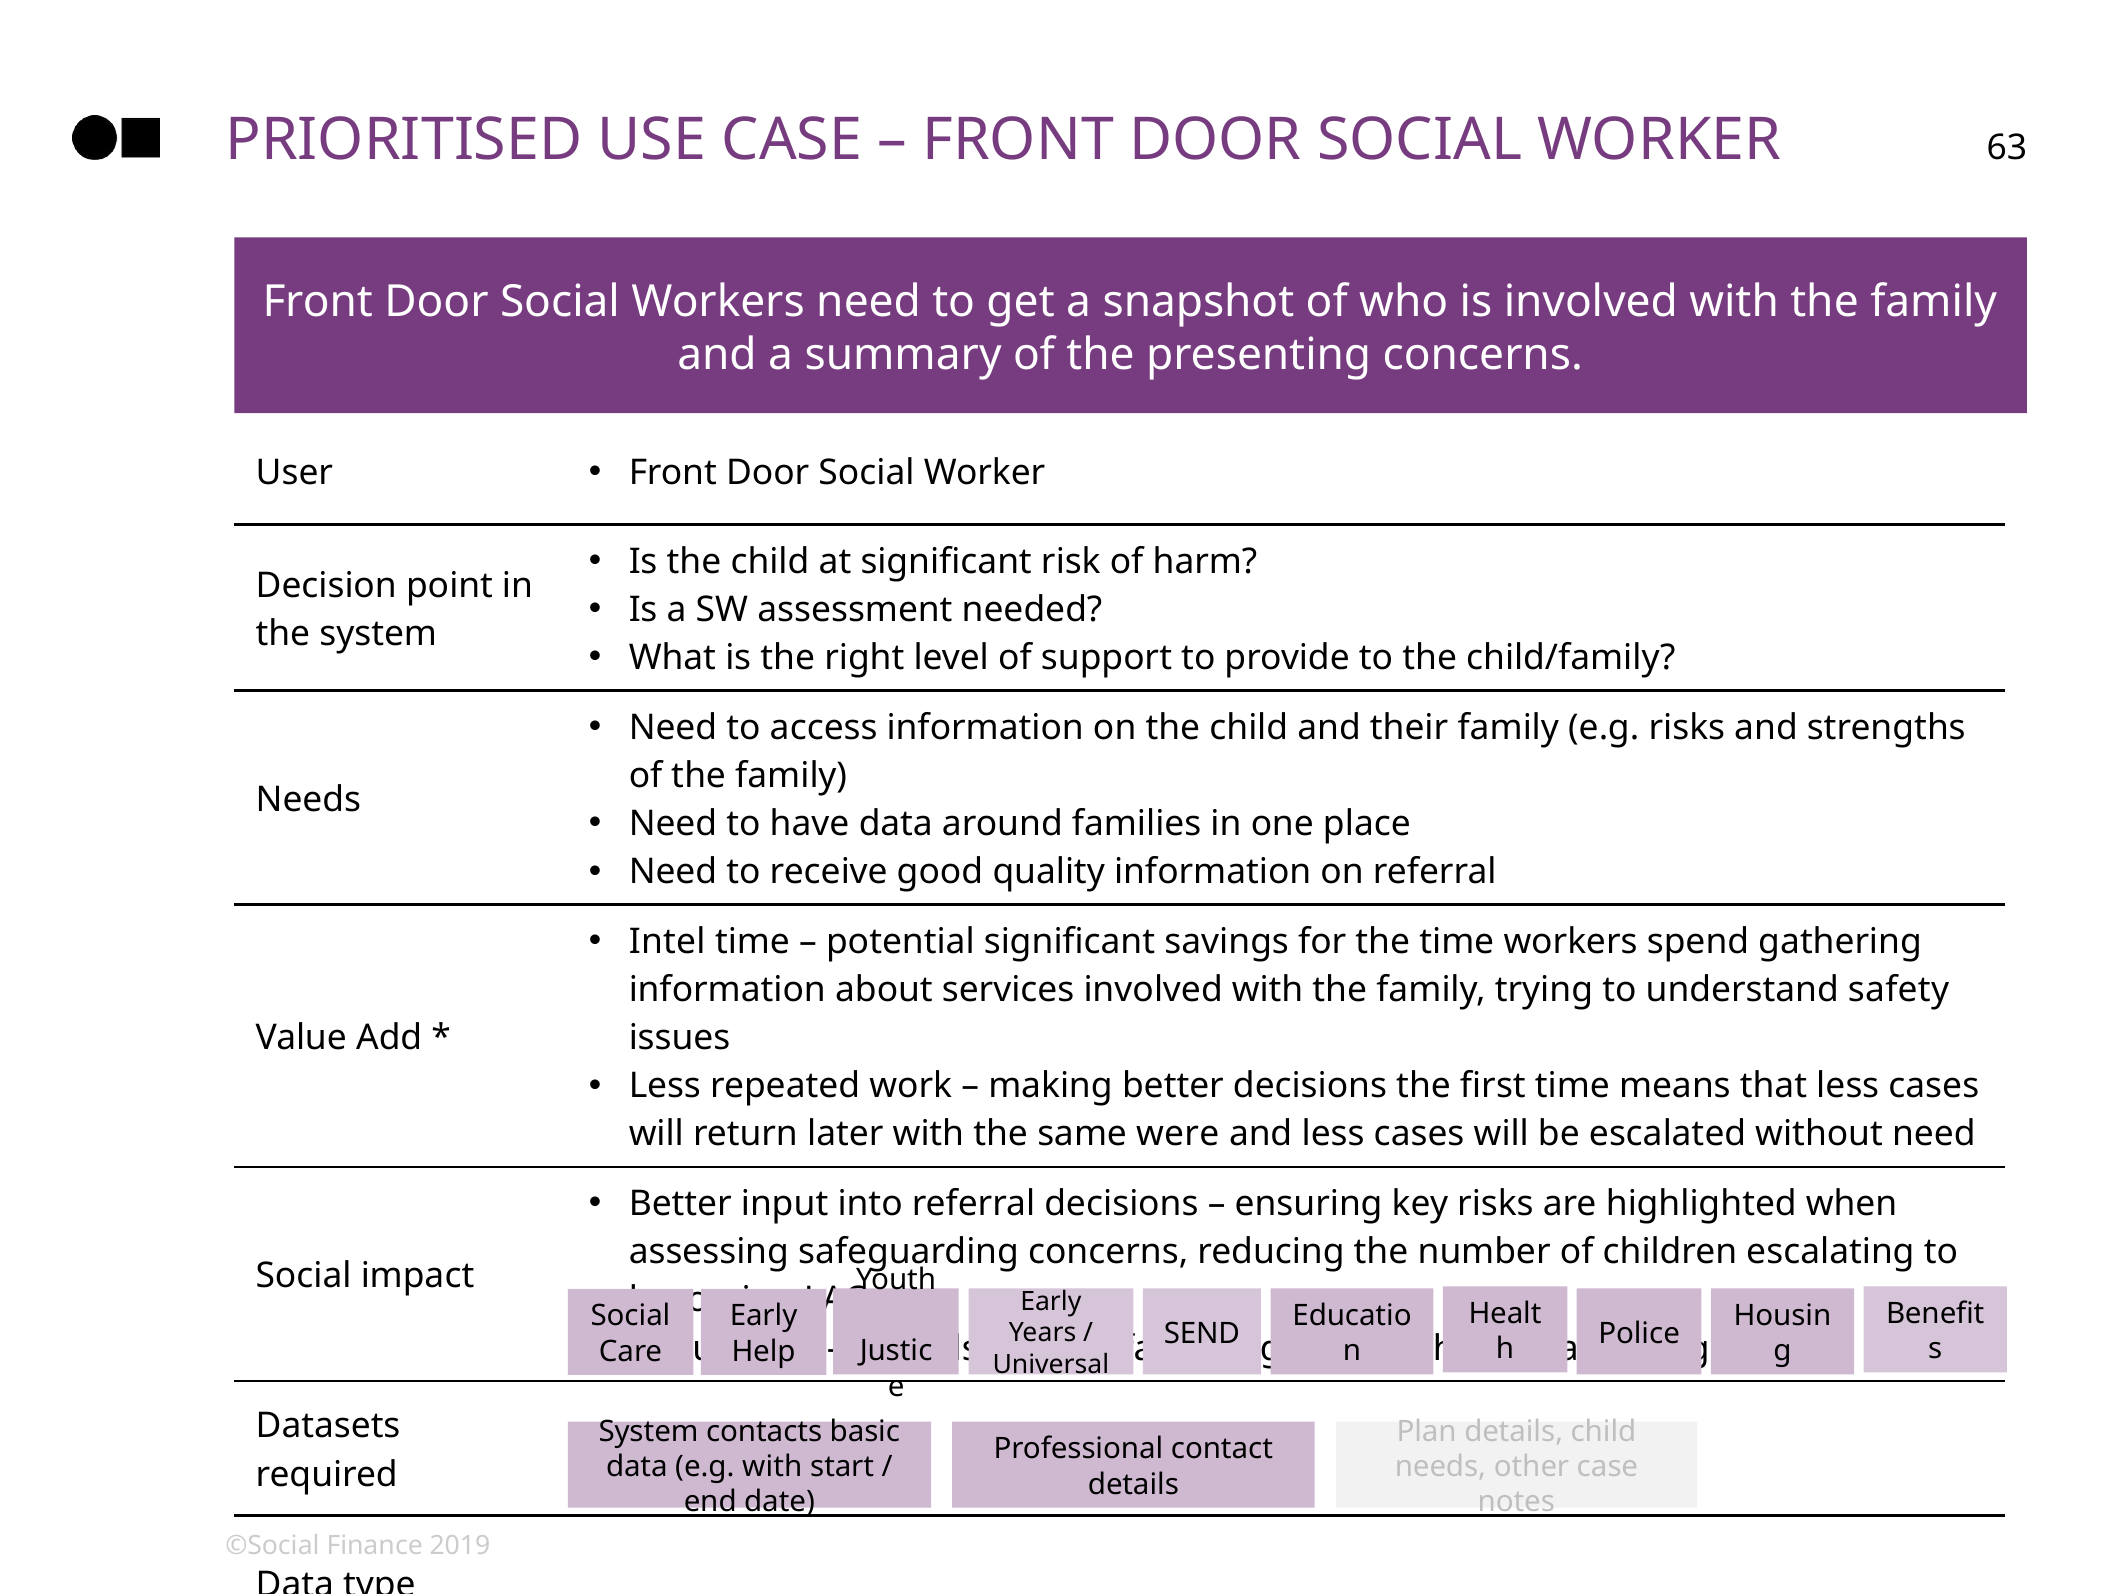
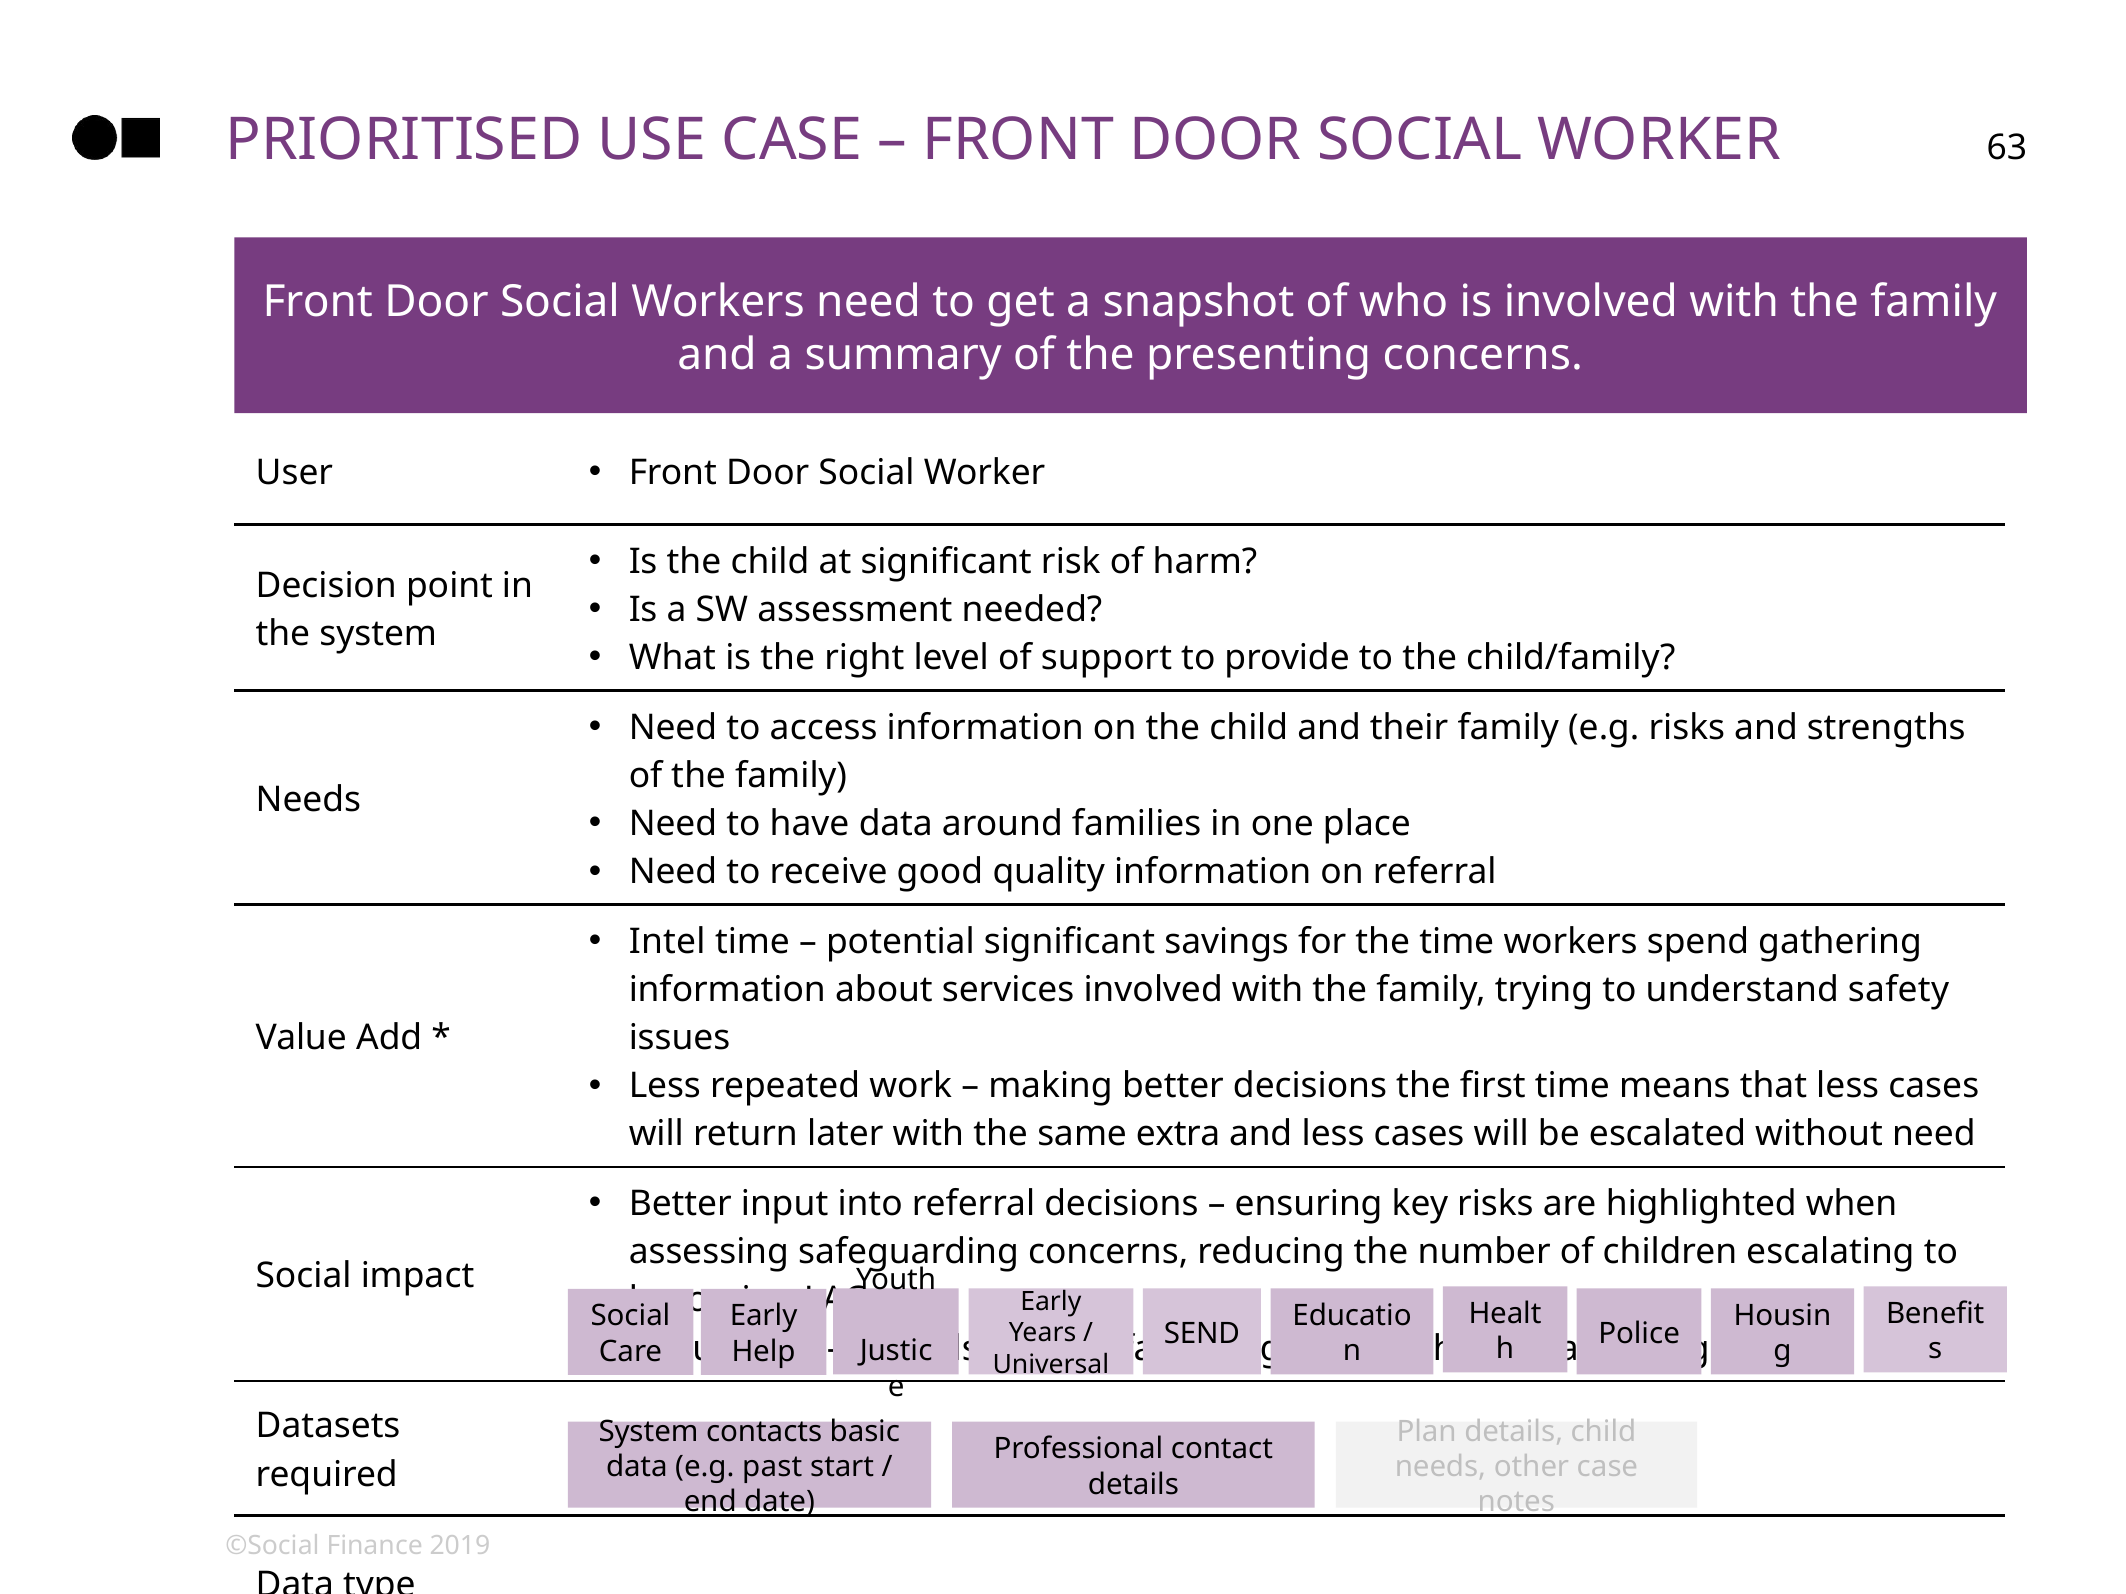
were: were -> extra
e.g with: with -> past
